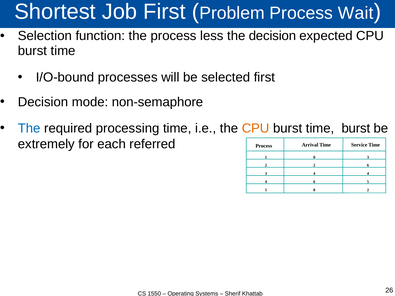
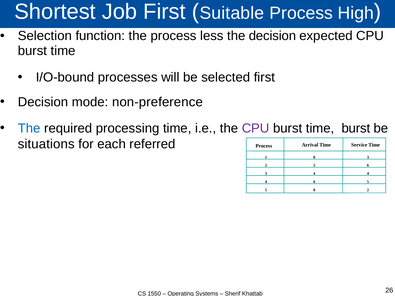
Problem: Problem -> Suitable
Wait: Wait -> High
non-semaphore: non-semaphore -> non-preference
CPU at (256, 128) colour: orange -> purple
extremely: extremely -> situations
